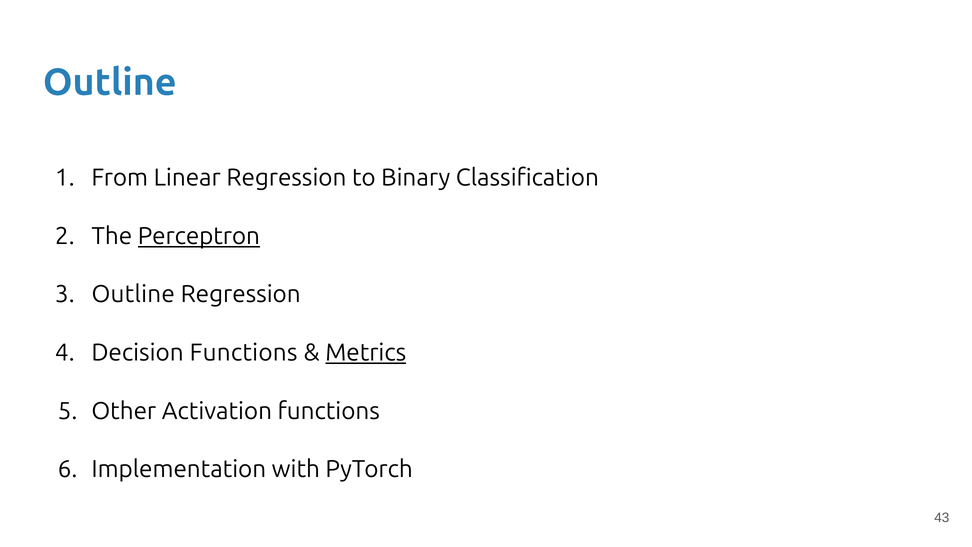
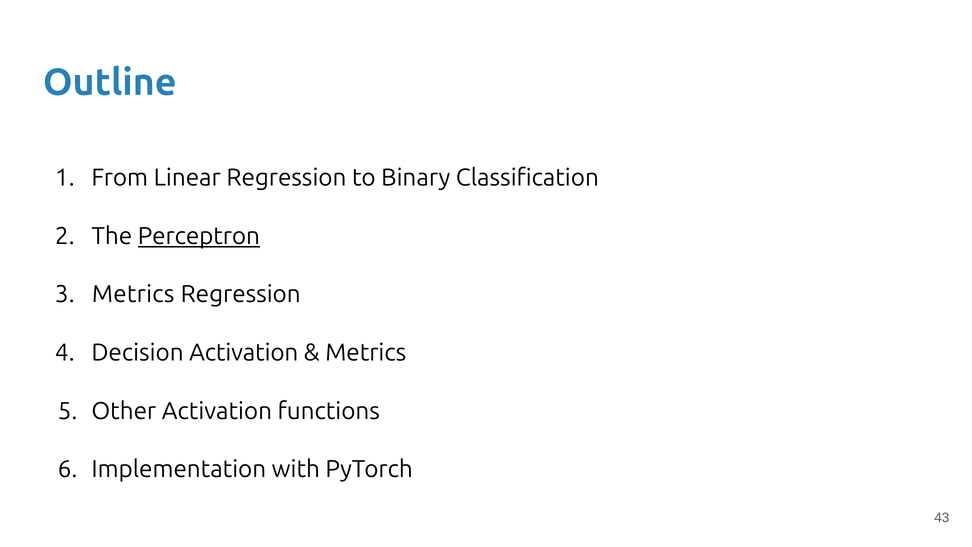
Outline at (133, 294): Outline -> Metrics
Decision Functions: Functions -> Activation
Metrics at (366, 353) underline: present -> none
